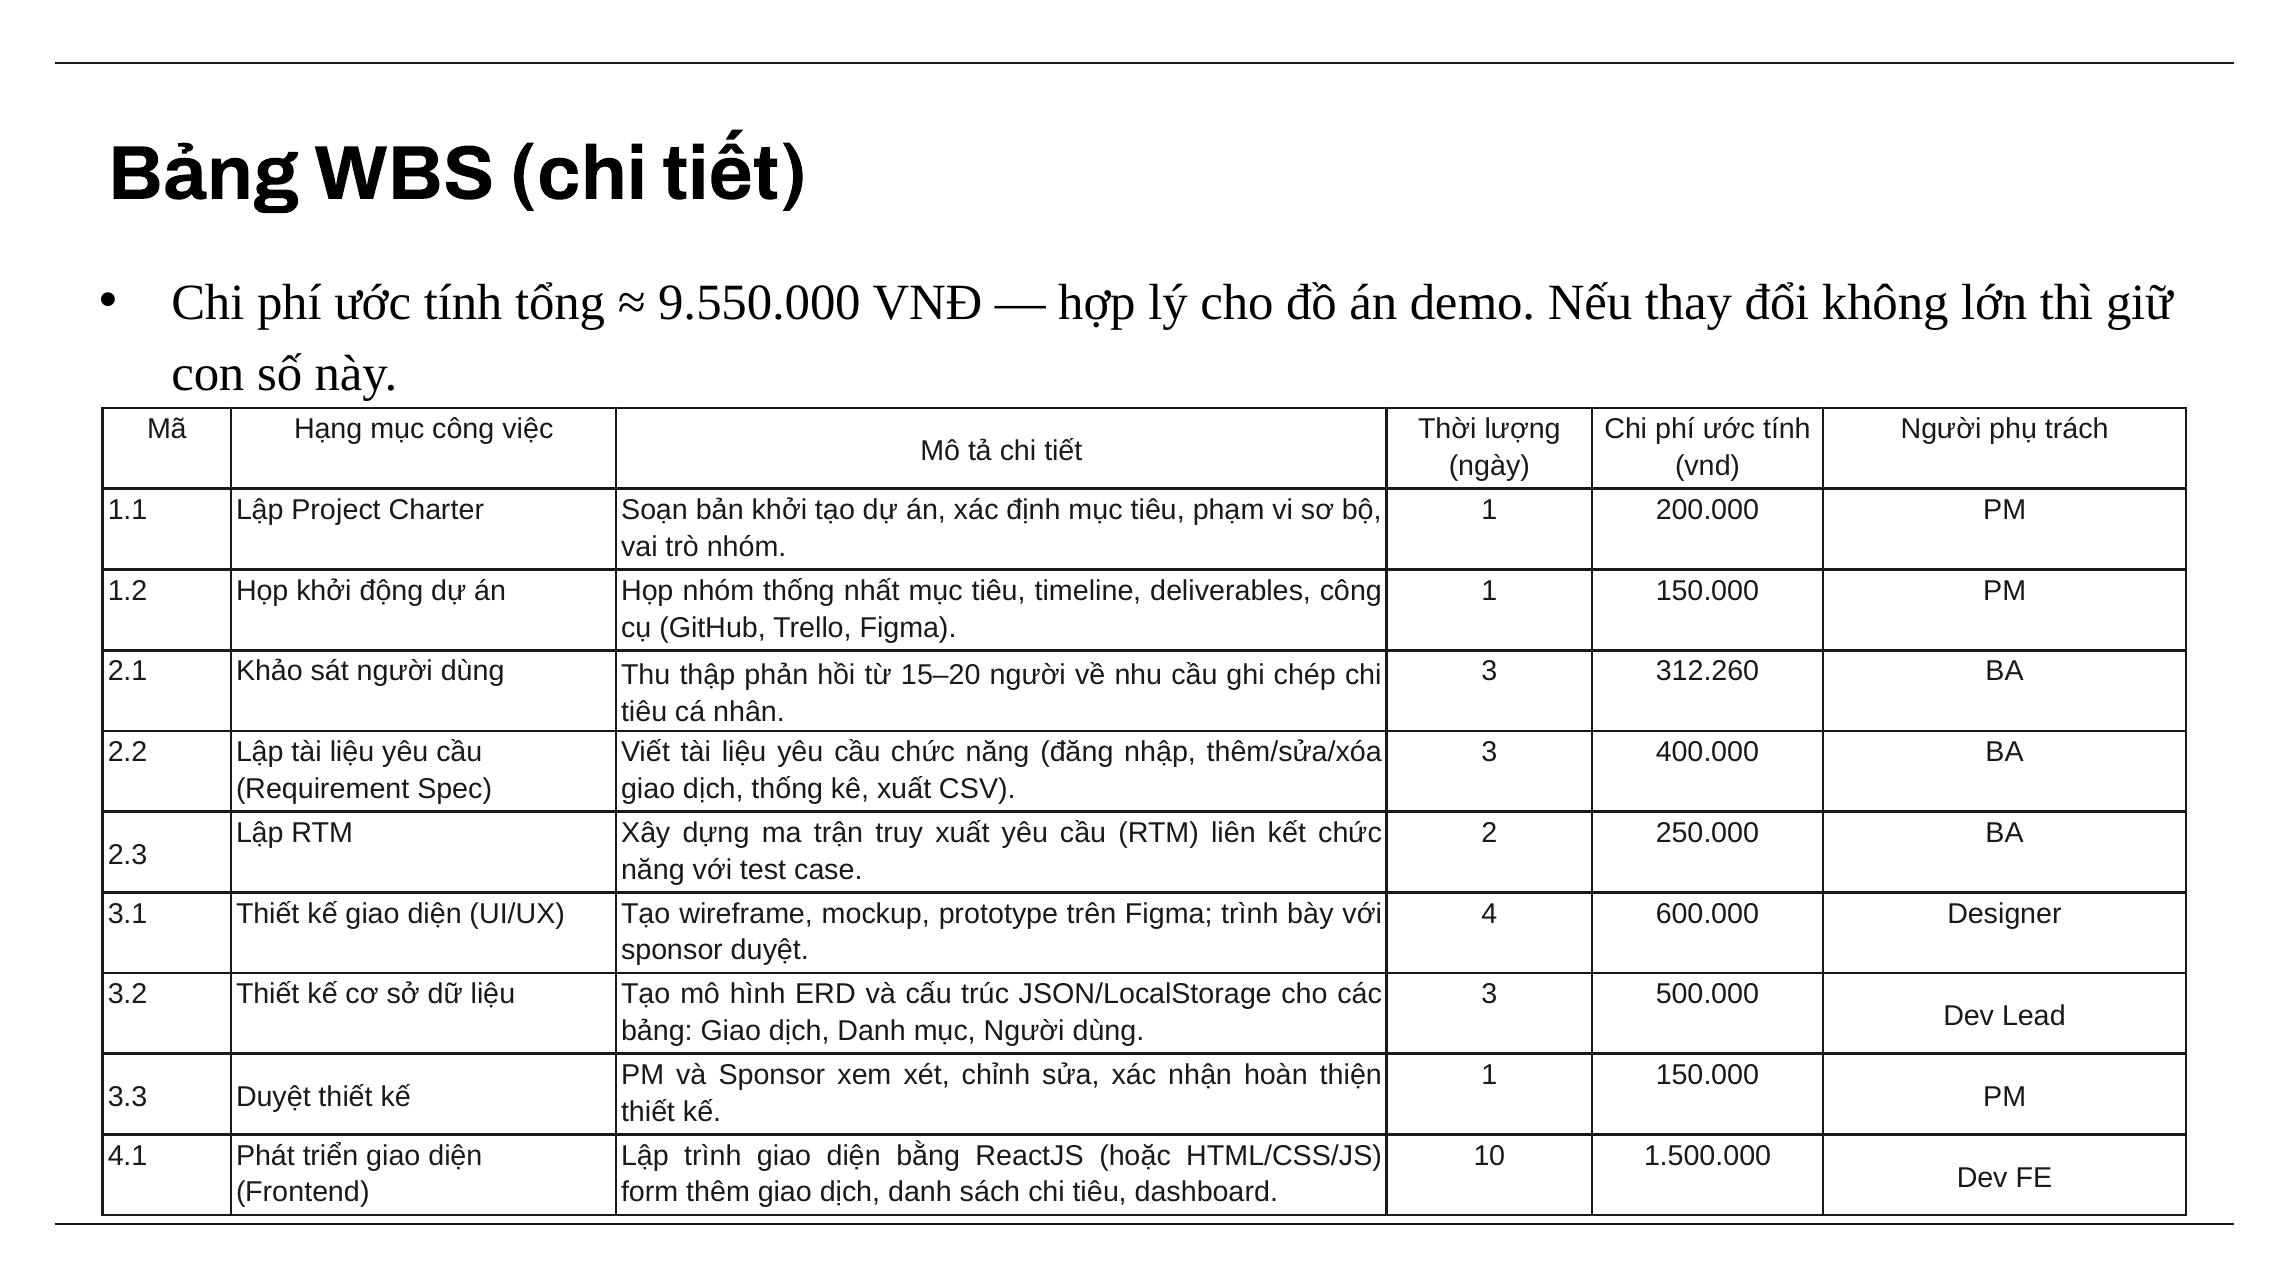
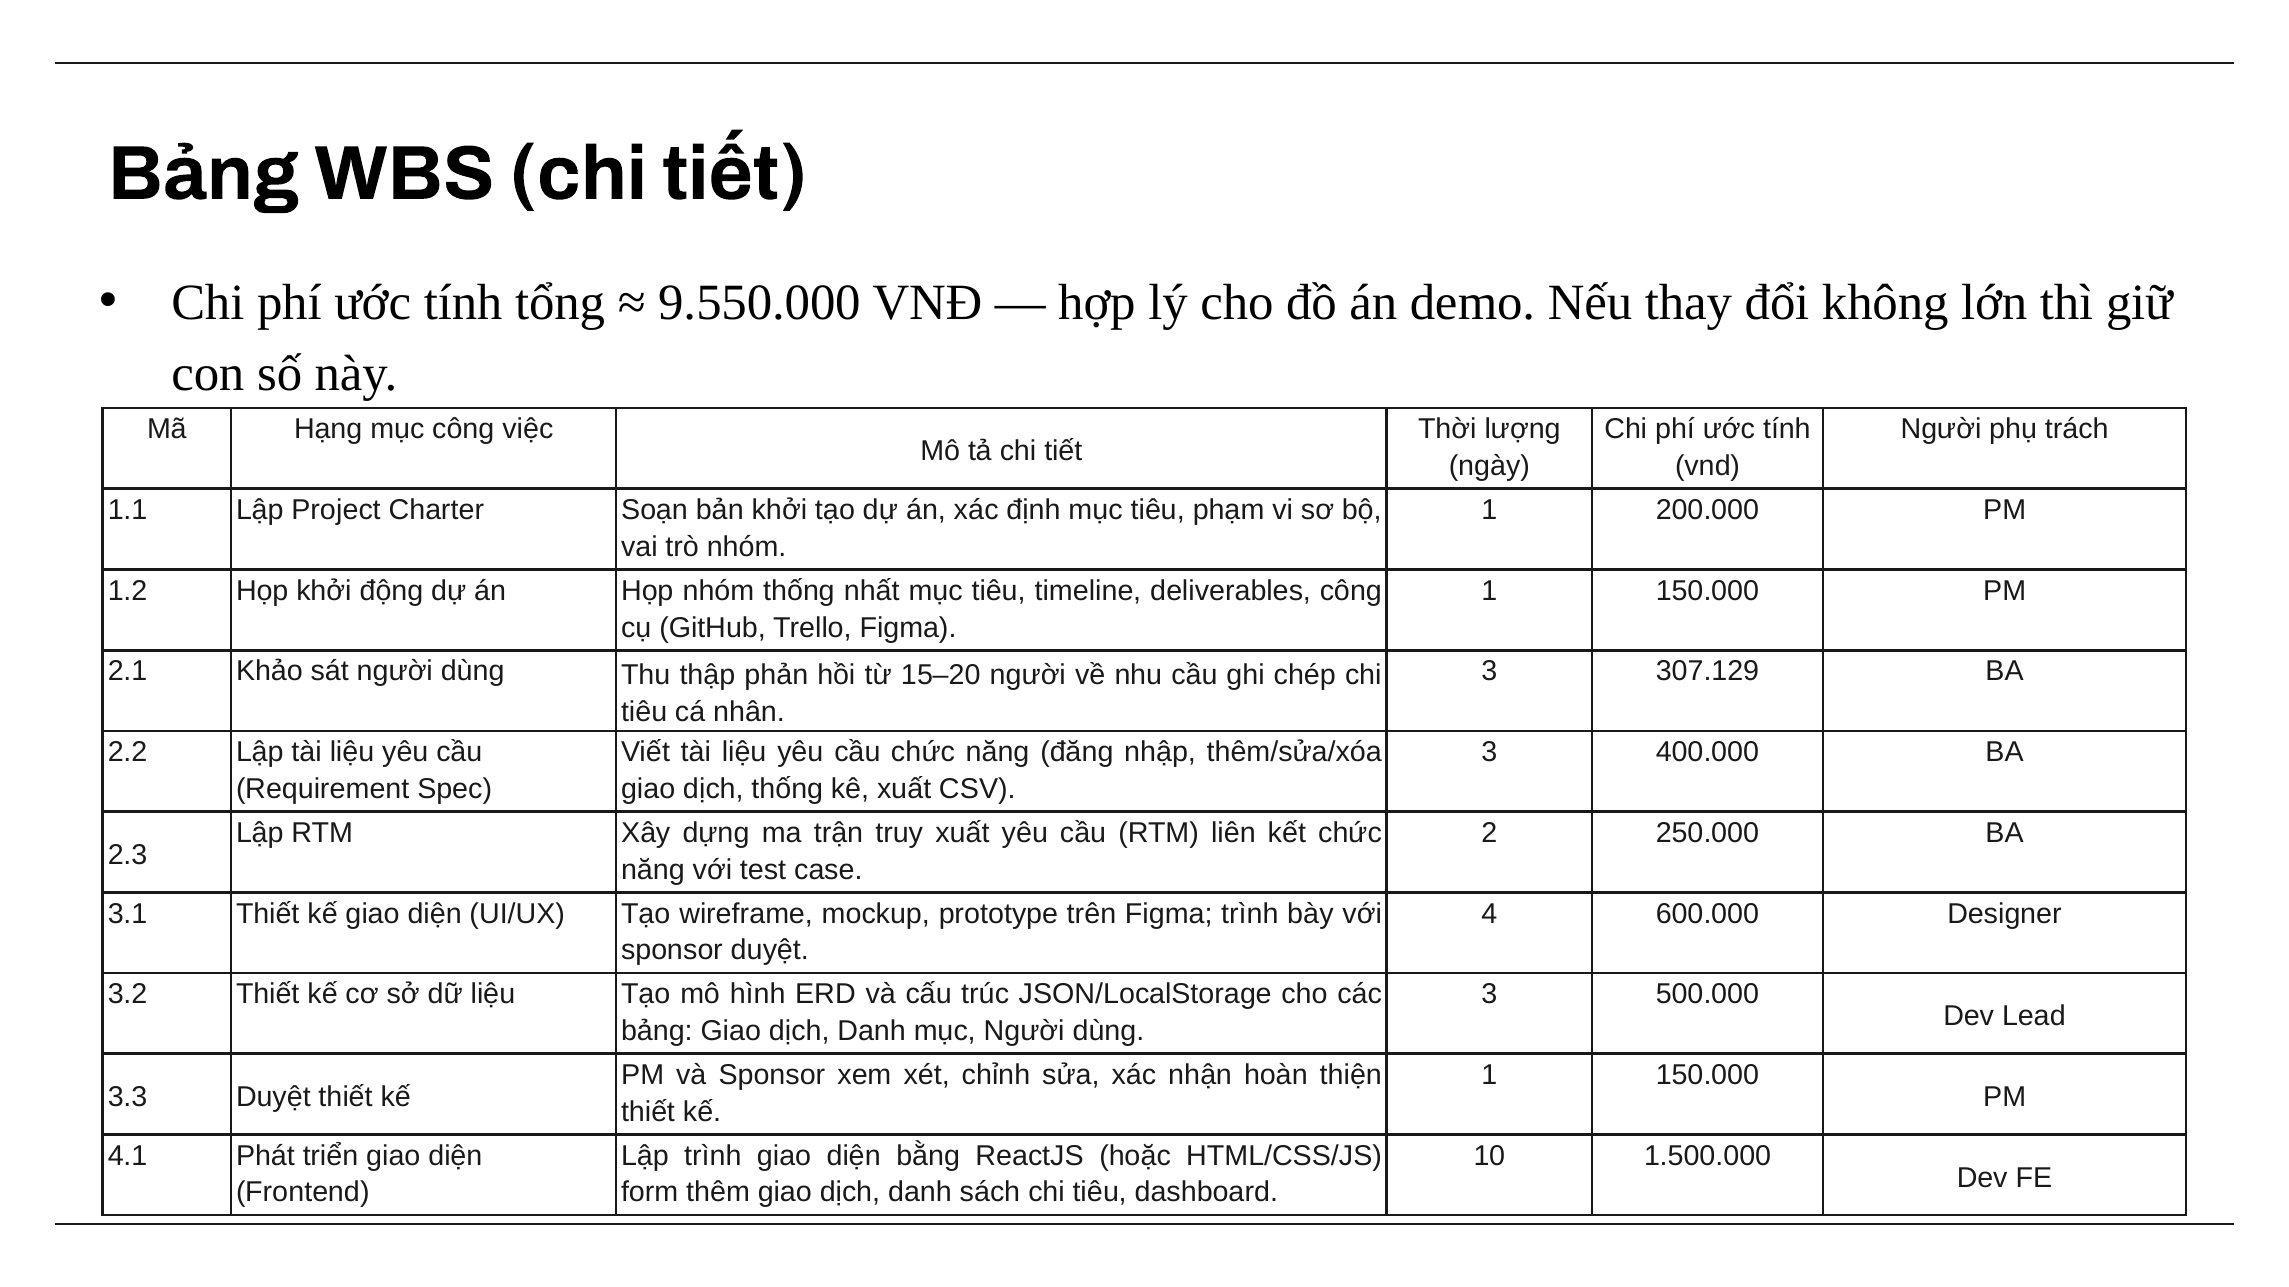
312.260: 312.260 -> 307.129
